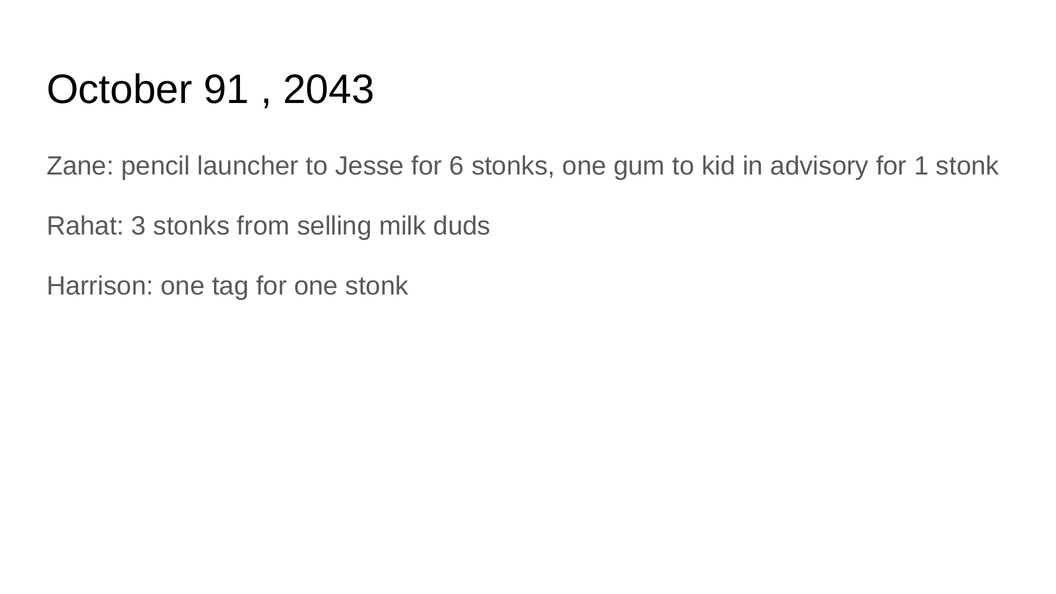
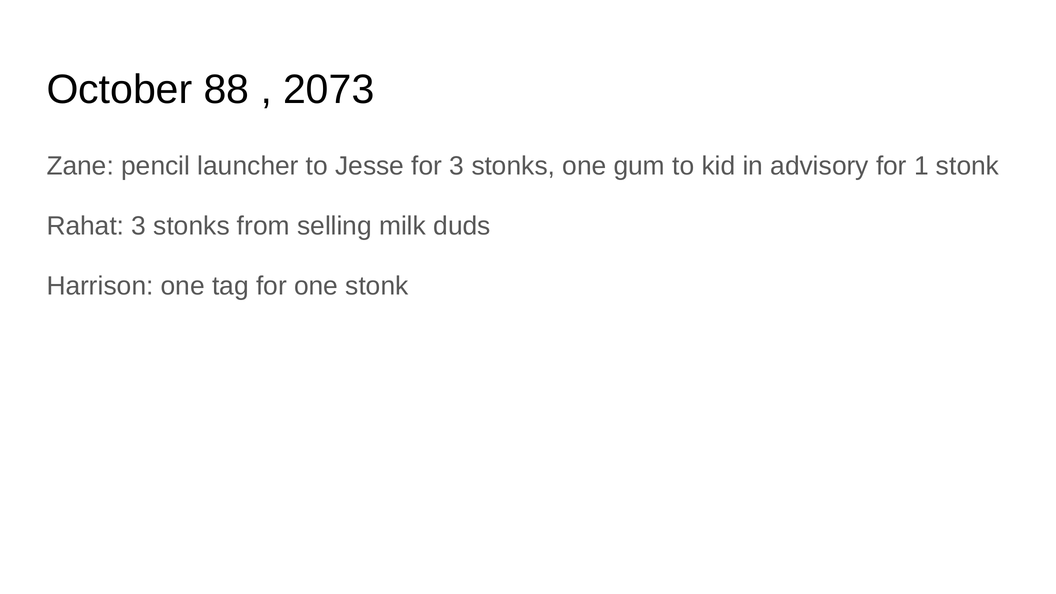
91: 91 -> 88
2043: 2043 -> 2073
for 6: 6 -> 3
